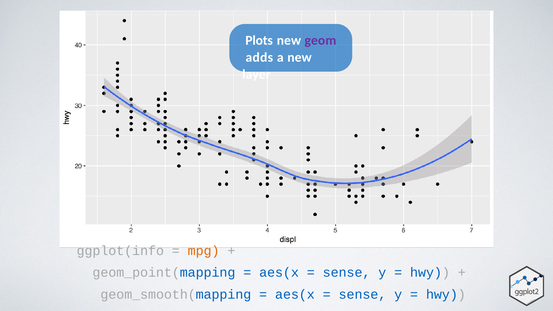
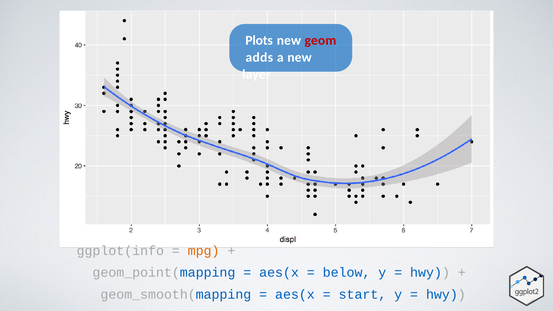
geom colour: purple -> red
sense at (347, 273): sense -> below
sense at (362, 294): sense -> start
